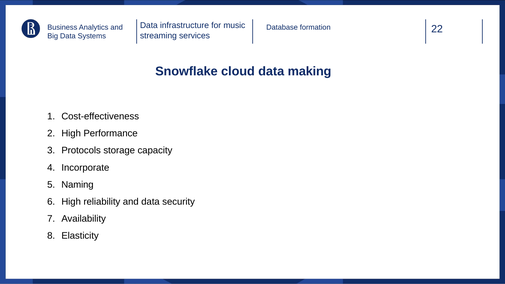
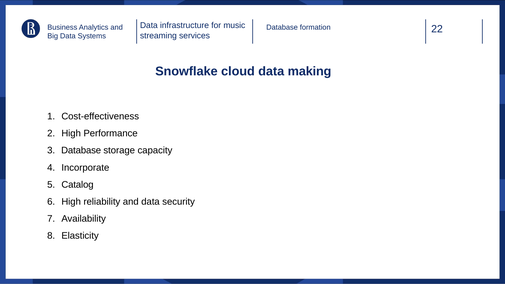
Protocols at (81, 151): Protocols -> Database
Naming: Naming -> Catalog
